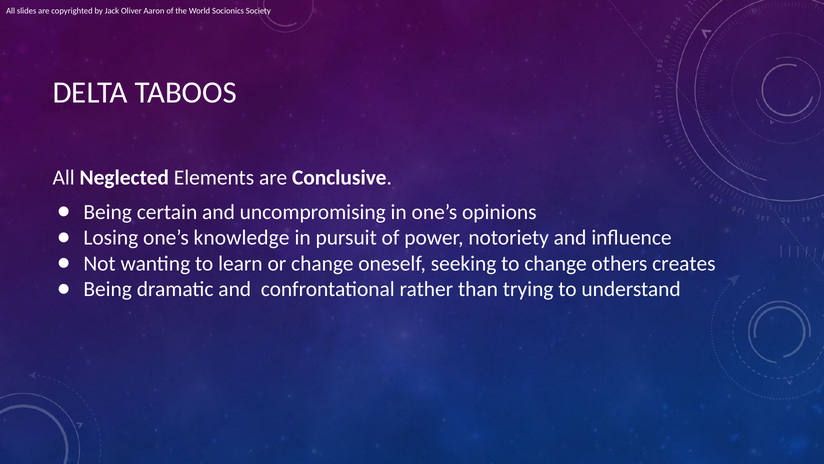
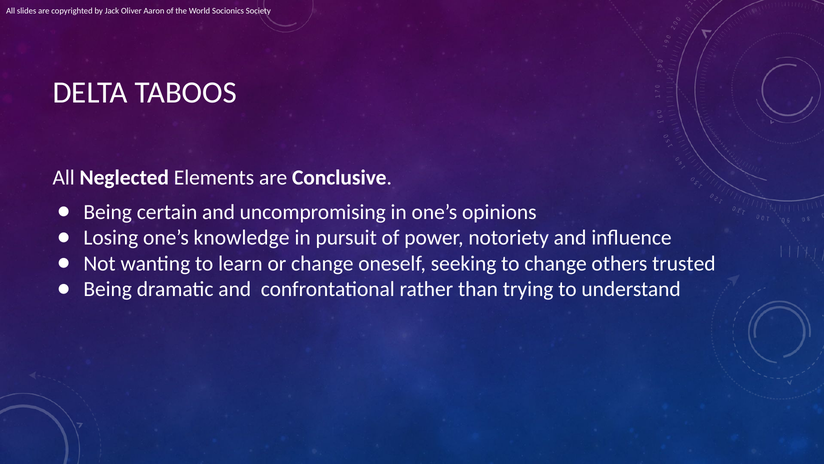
creates: creates -> trusted
